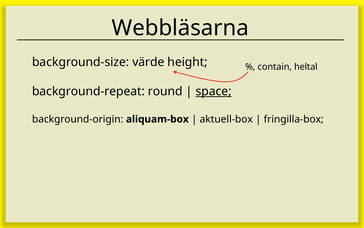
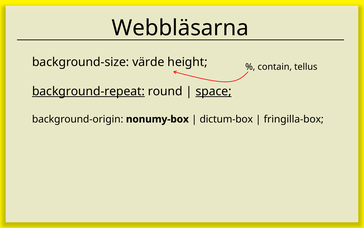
heltal: heltal -> tellus
background-repeat underline: none -> present
aliquam-box: aliquam-box -> nonumy-box
aktuell-box: aktuell-box -> dictum-box
